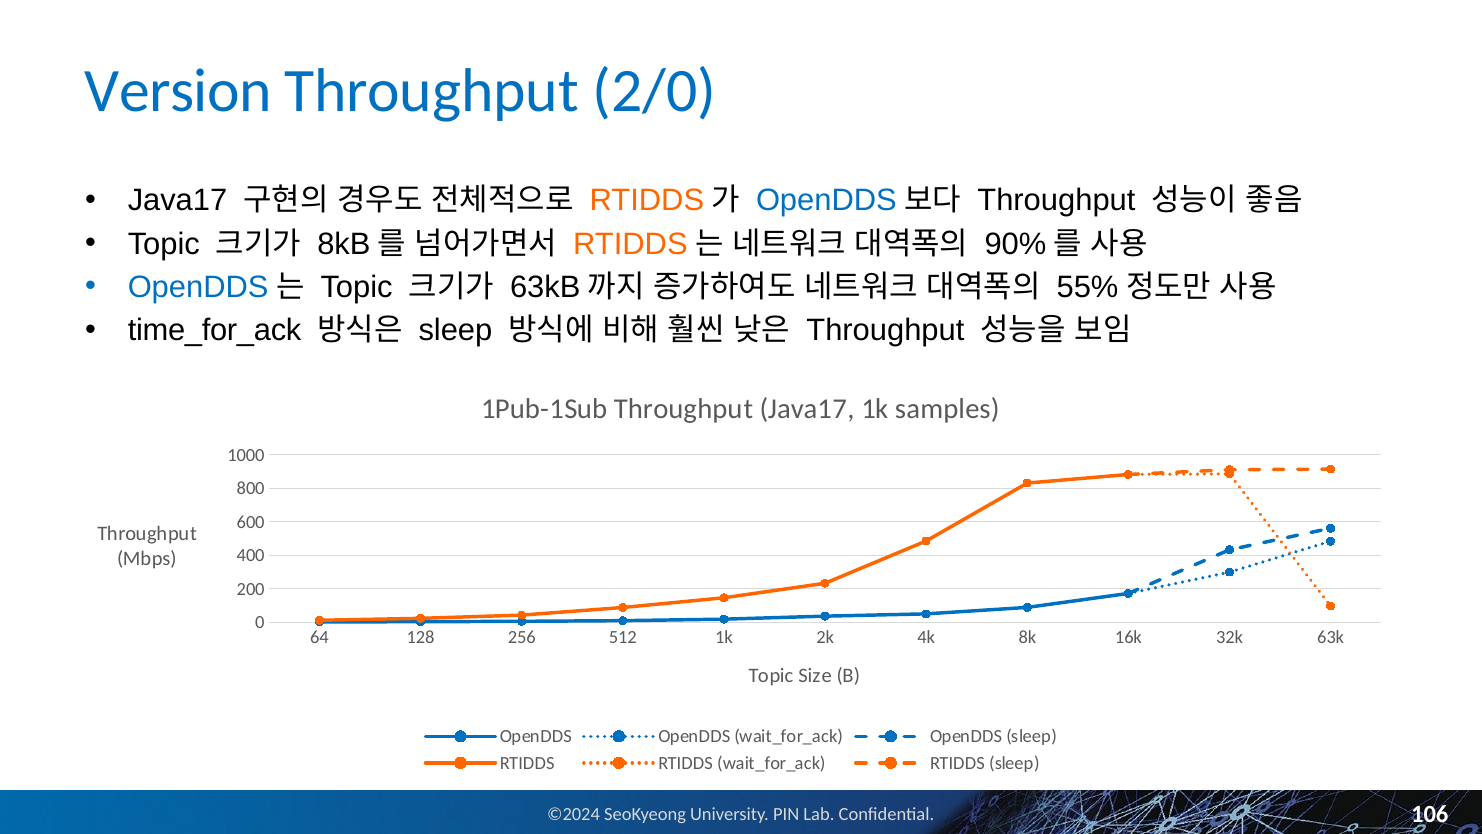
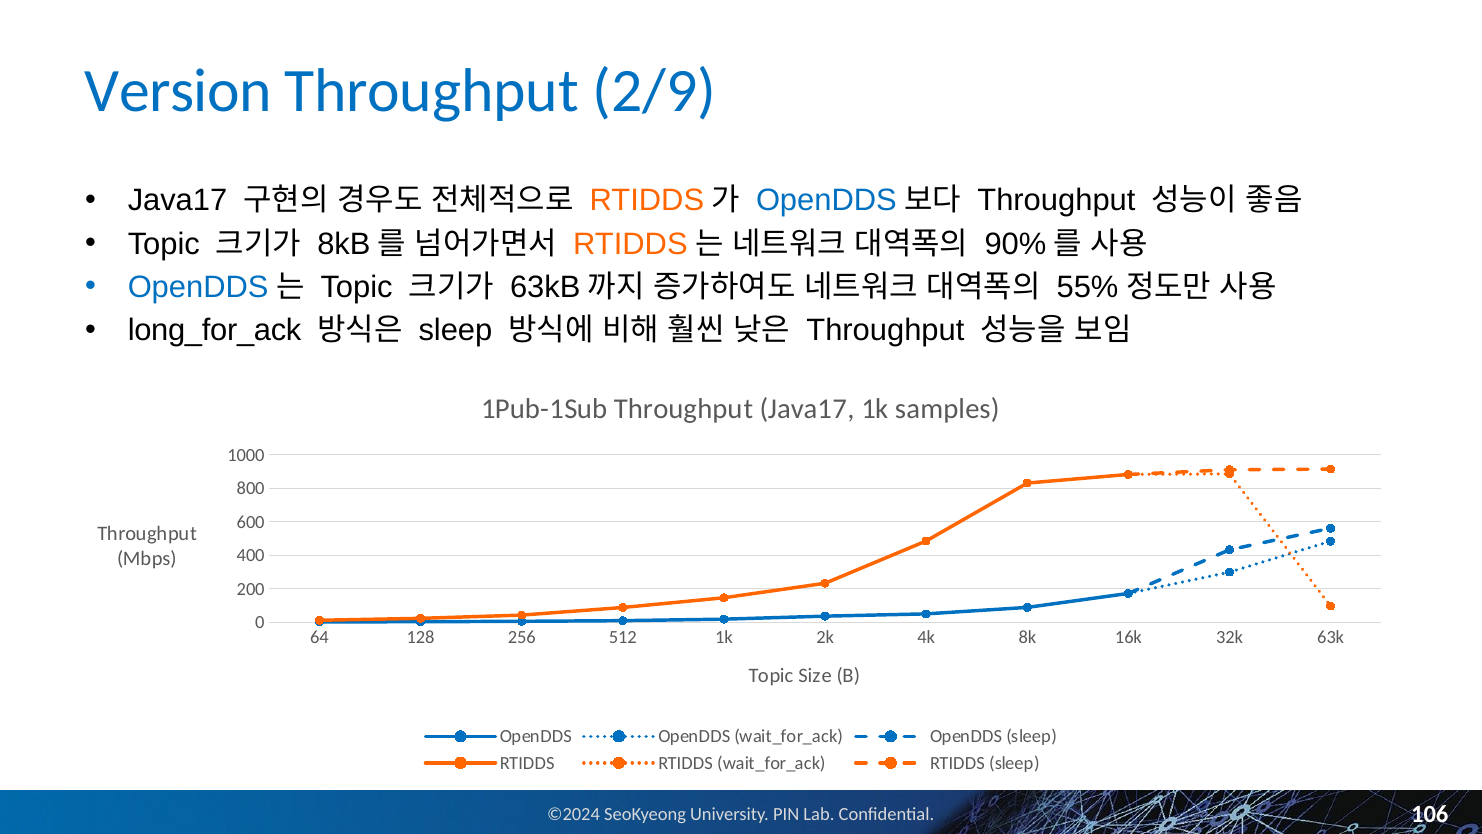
2/0: 2/0 -> 2/9
time_for_ack: time_for_ack -> long_for_ack
